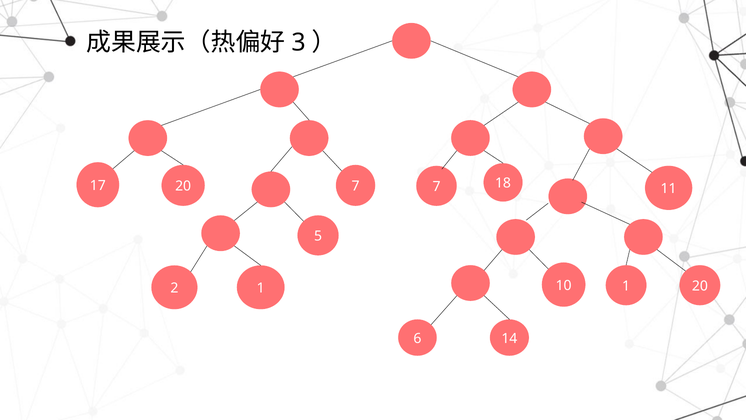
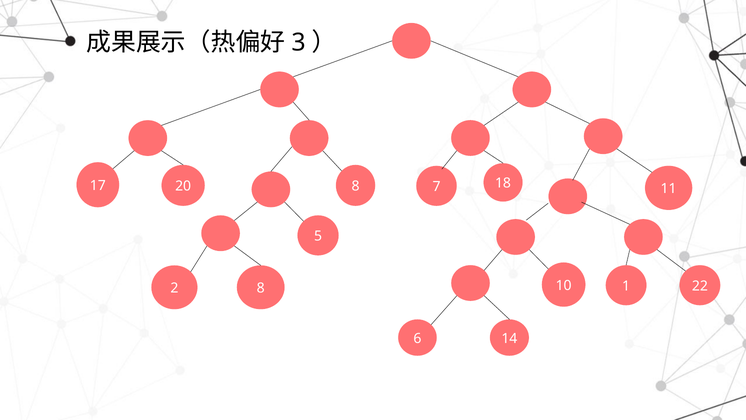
20 7: 7 -> 8
1 20: 20 -> 22
2 1: 1 -> 8
